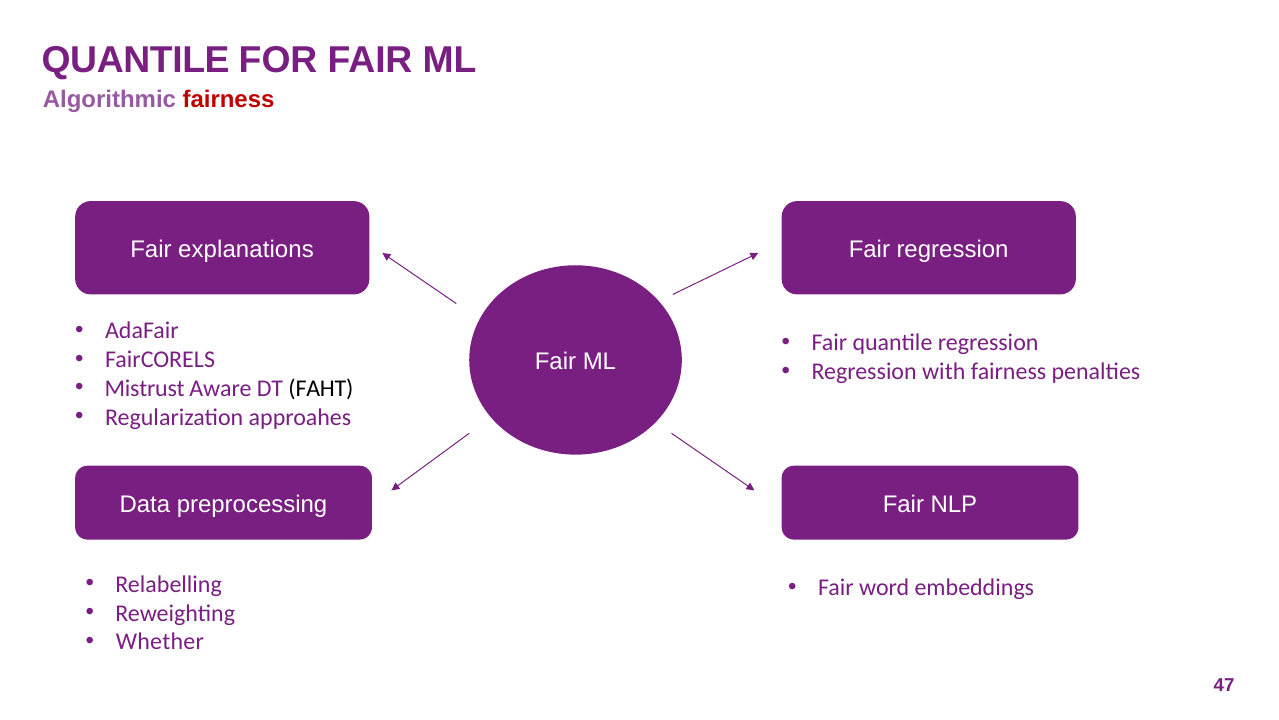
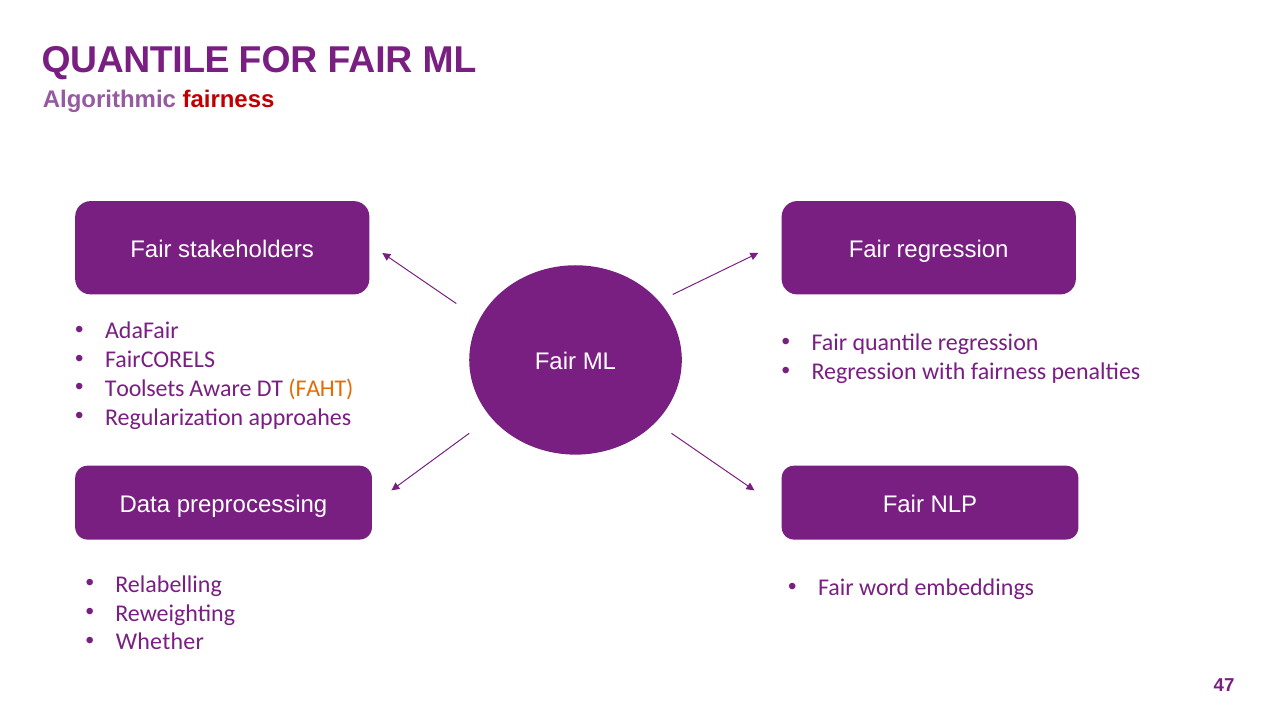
explanations: explanations -> stakeholders
Mistrust: Mistrust -> Toolsets
FAHT colour: black -> orange
